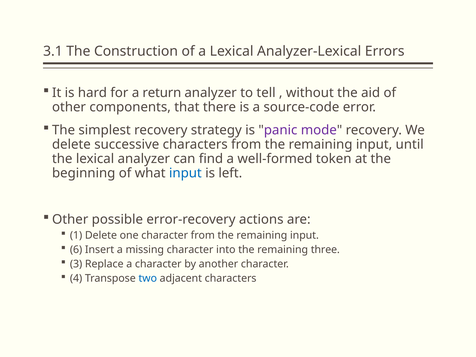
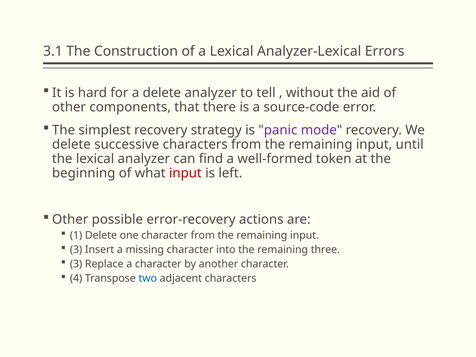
a return: return -> delete
input at (185, 173) colour: blue -> red
6 at (76, 250): 6 -> 3
